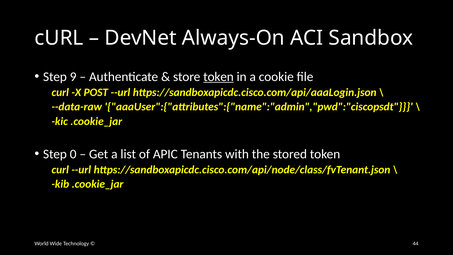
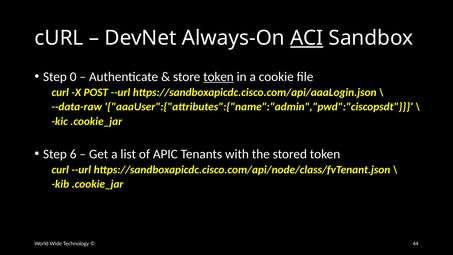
ACI underline: none -> present
9: 9 -> 0
0: 0 -> 6
